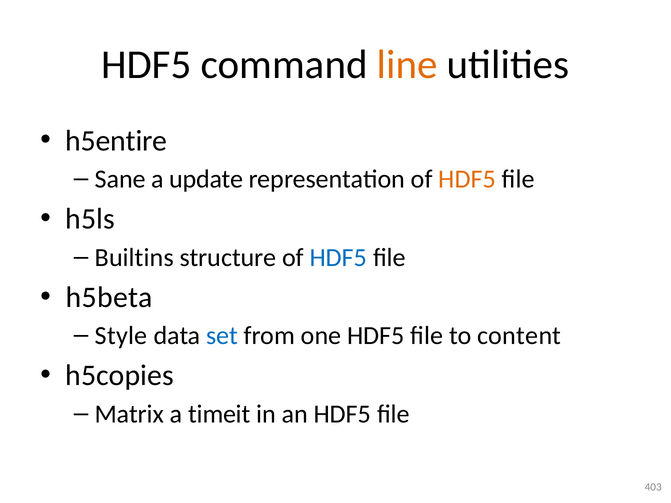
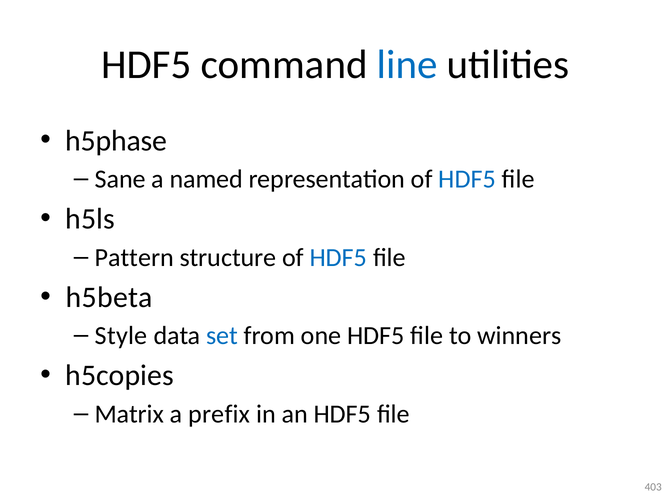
line colour: orange -> blue
h5entire: h5entire -> h5phase
update: update -> named
HDF5 at (467, 179) colour: orange -> blue
Builtins: Builtins -> Pattern
content: content -> winners
timeit: timeit -> prefix
